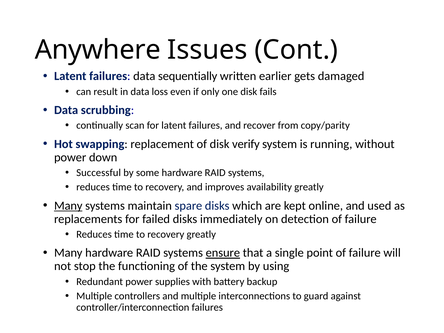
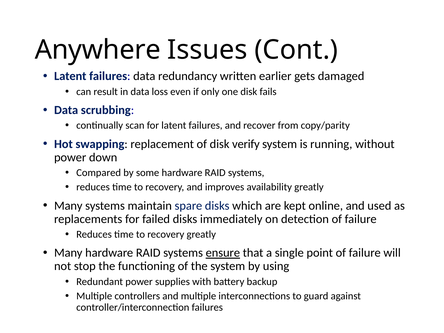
sequentially: sequentially -> redundancy
Successful: Successful -> Compared
Many at (68, 206) underline: present -> none
